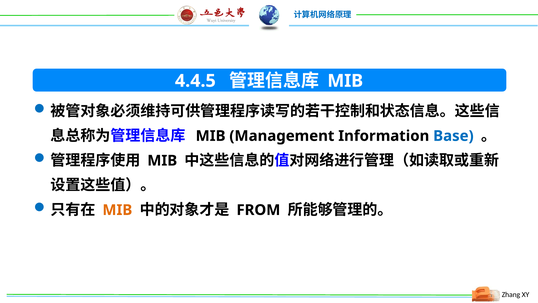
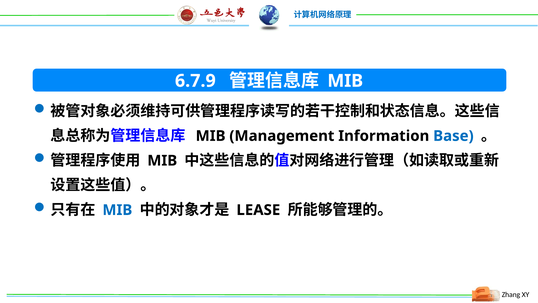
4.4.5: 4.4.5 -> 6.7.9
MIB at (117, 210) colour: orange -> blue
FROM: FROM -> LEASE
